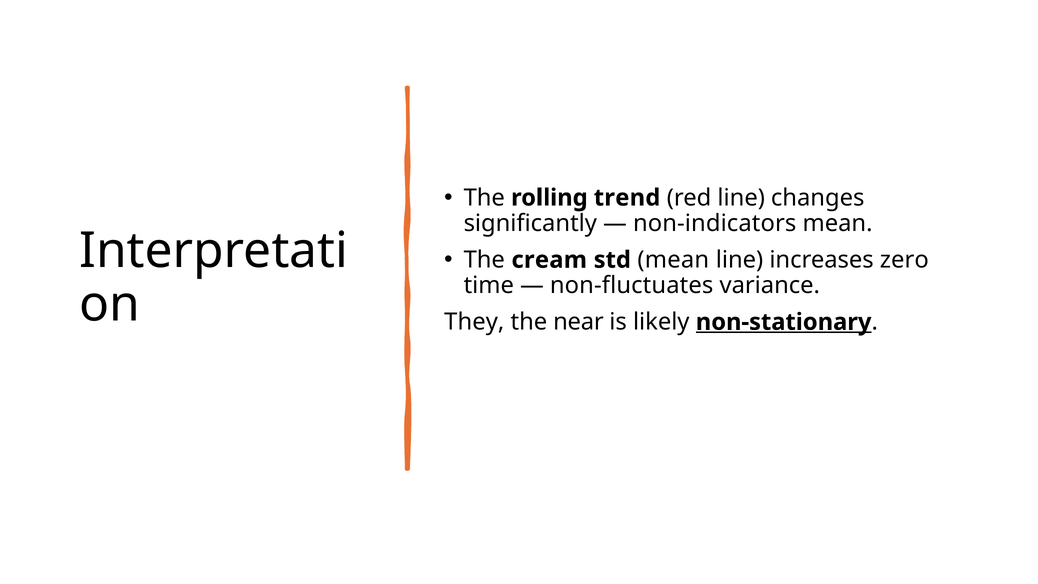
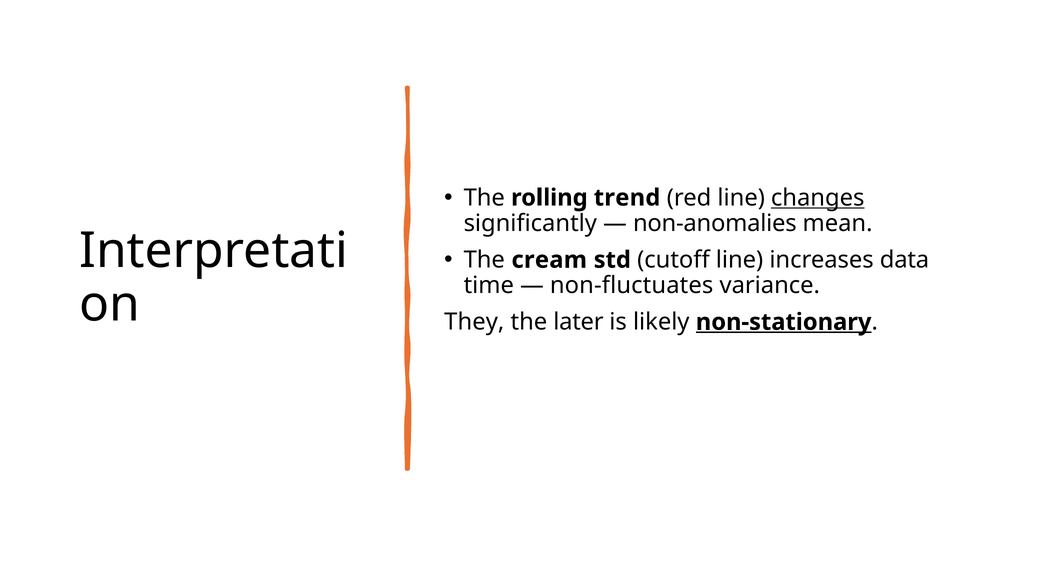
changes underline: none -> present
non-indicators: non-indicators -> non-anomalies
std mean: mean -> cutoff
zero: zero -> data
near: near -> later
